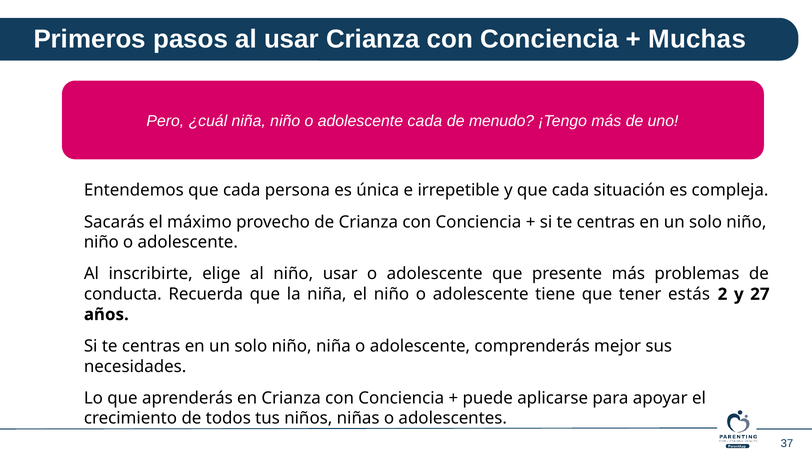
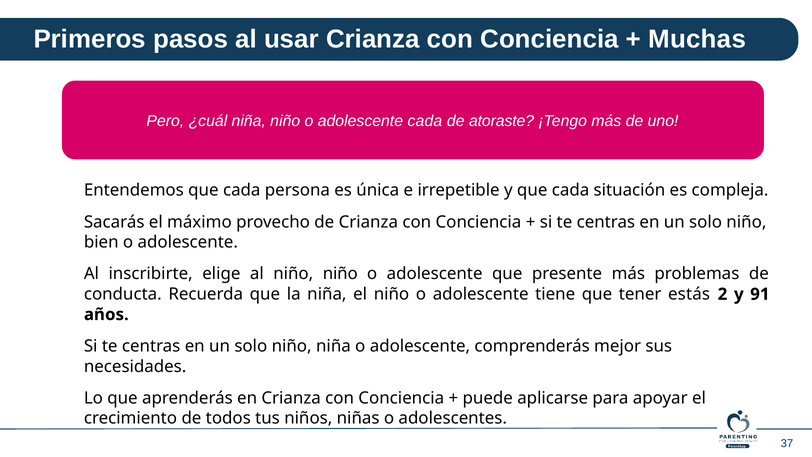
menudo: menudo -> atoraste
niño at (101, 242): niño -> bien
niño usar: usar -> niño
27: 27 -> 91
